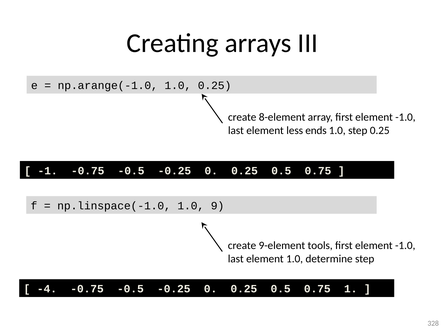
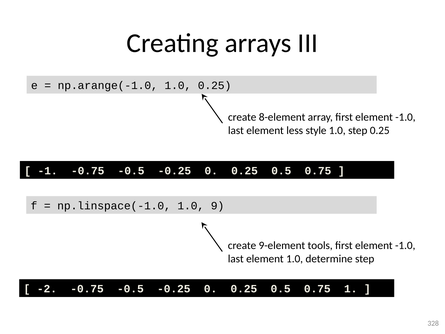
ends: ends -> style
-4: -4 -> -2
